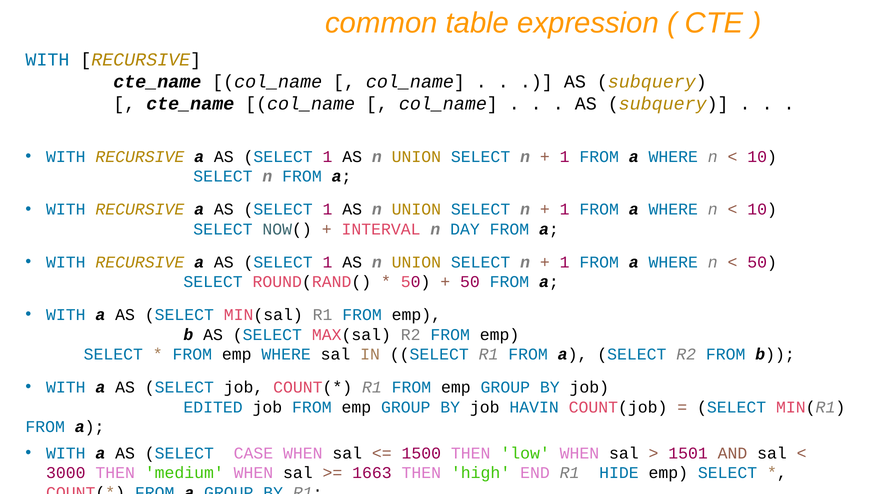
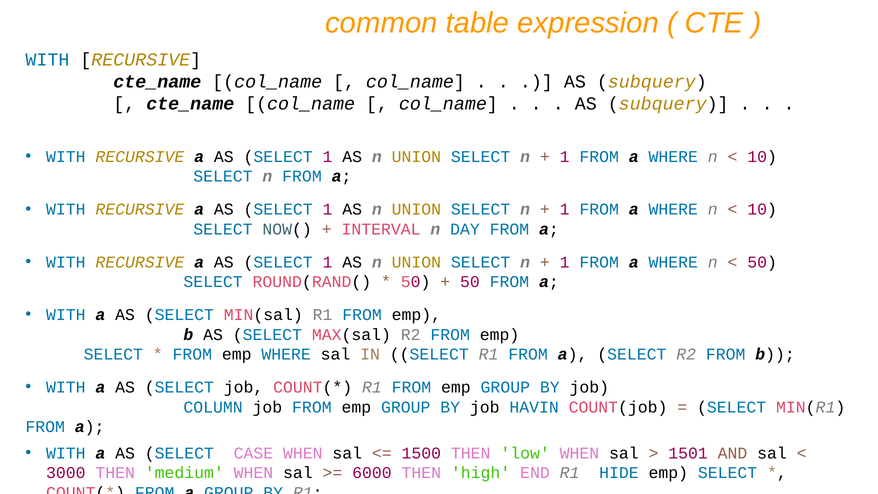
EDITED: EDITED -> COLUMN
1663: 1663 -> 6000
